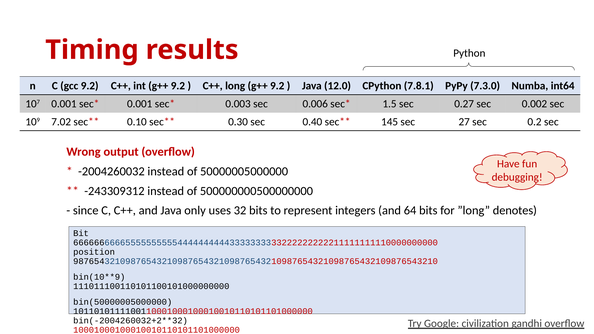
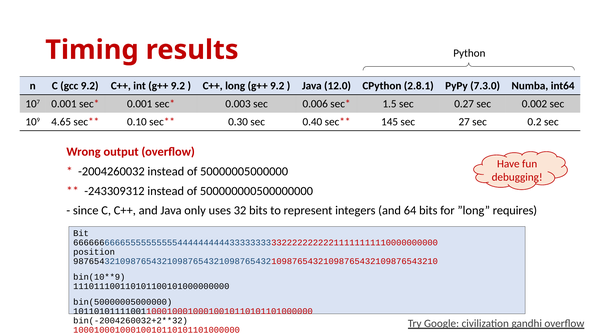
7.8.1: 7.8.1 -> 2.8.1
7.02: 7.02 -> 4.65
denotes: denotes -> requires
